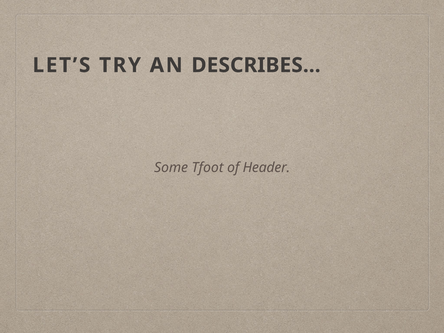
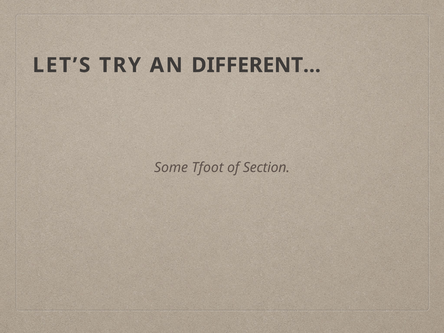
DESCRIBES…: DESCRIBES… -> DIFFERENT…
Header: Header -> Section
